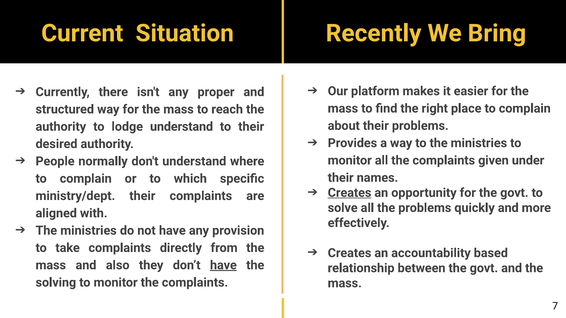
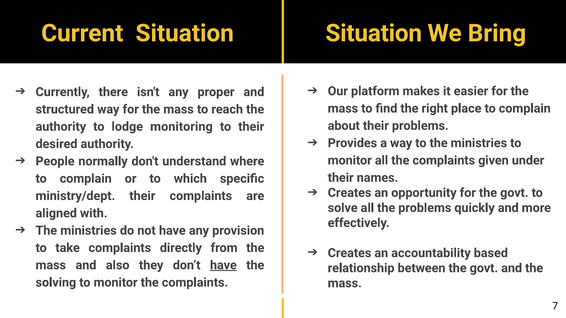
Situation Recently: Recently -> Situation
lodge understand: understand -> monitoring
Creates at (350, 193) underline: present -> none
